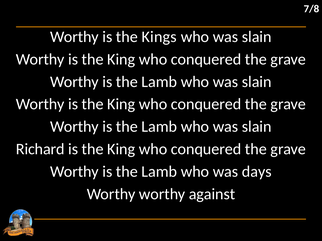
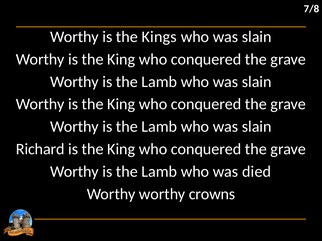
days: days -> died
against: against -> crowns
